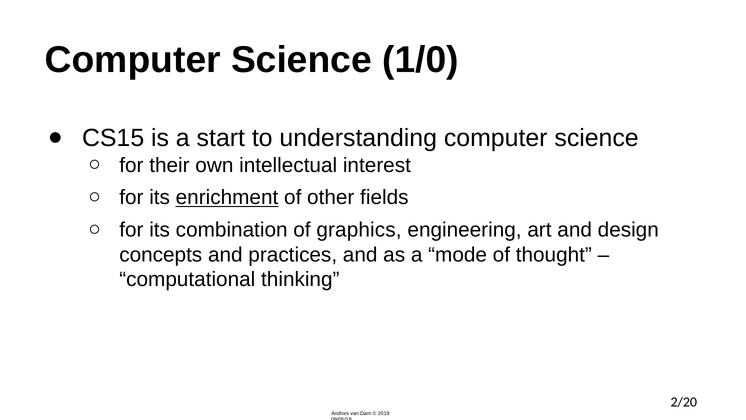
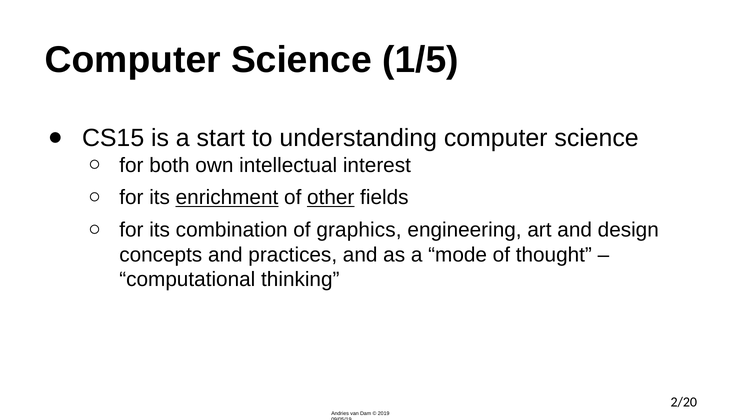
1/0: 1/0 -> 1/5
their: their -> both
other underline: none -> present
